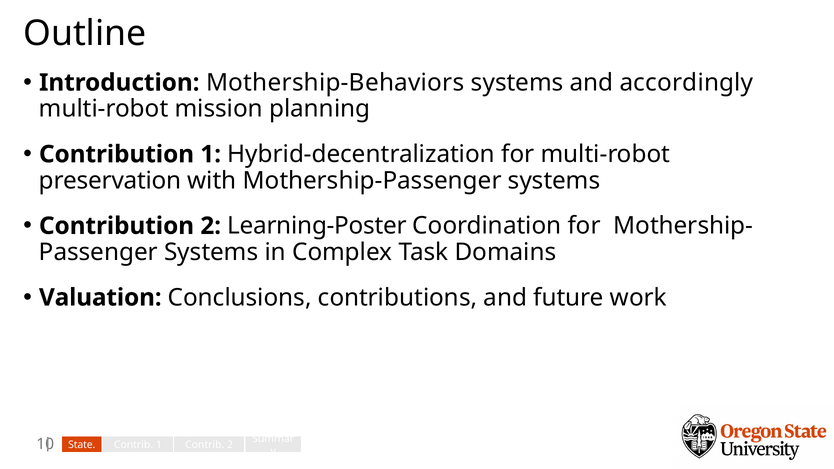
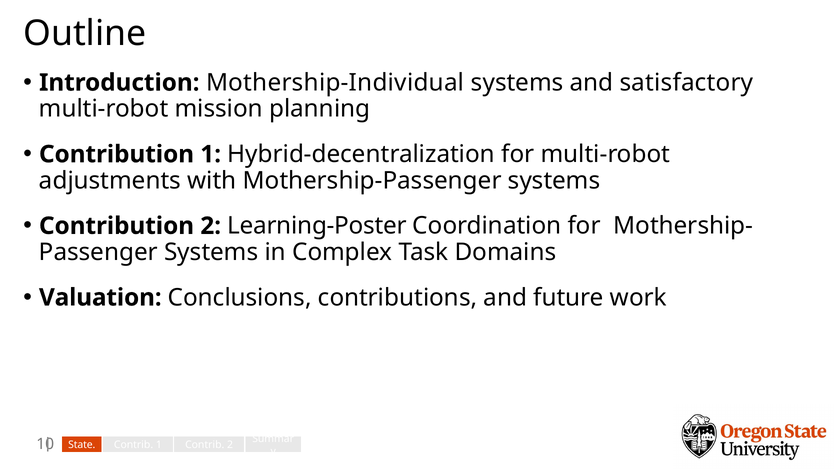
Mothership-Behaviors: Mothership-Behaviors -> Mothership-Individual
accordingly: accordingly -> satisfactory
preservation: preservation -> adjustments
